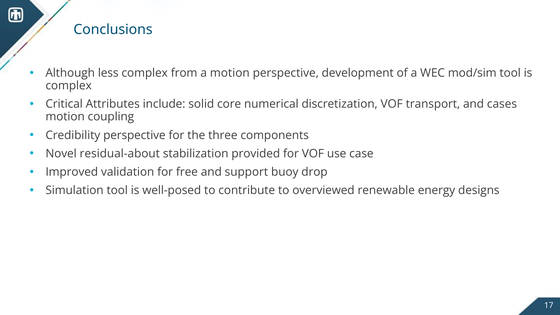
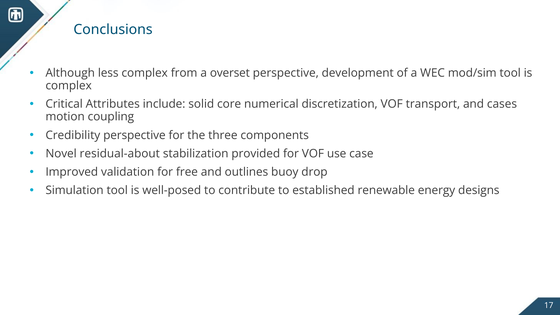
a motion: motion -> overset
support: support -> outlines
overviewed: overviewed -> established
